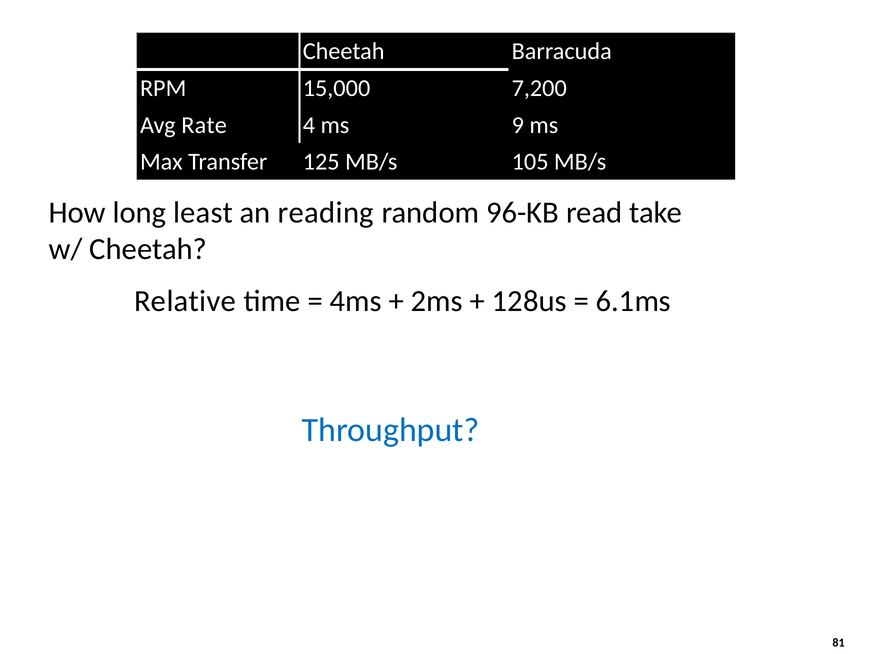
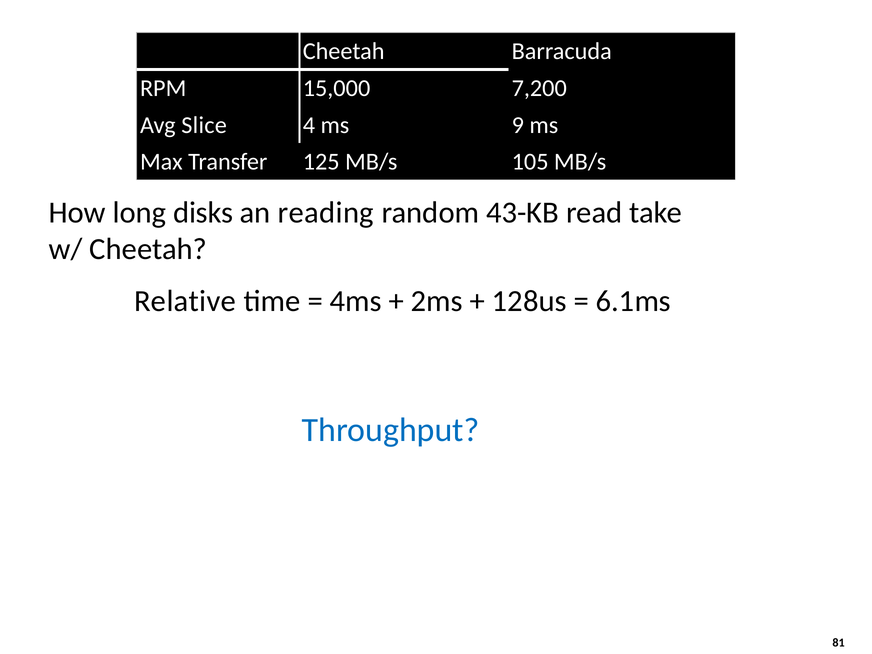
Rate: Rate -> Slice
least: least -> disks
96-KB: 96-KB -> 43-KB
